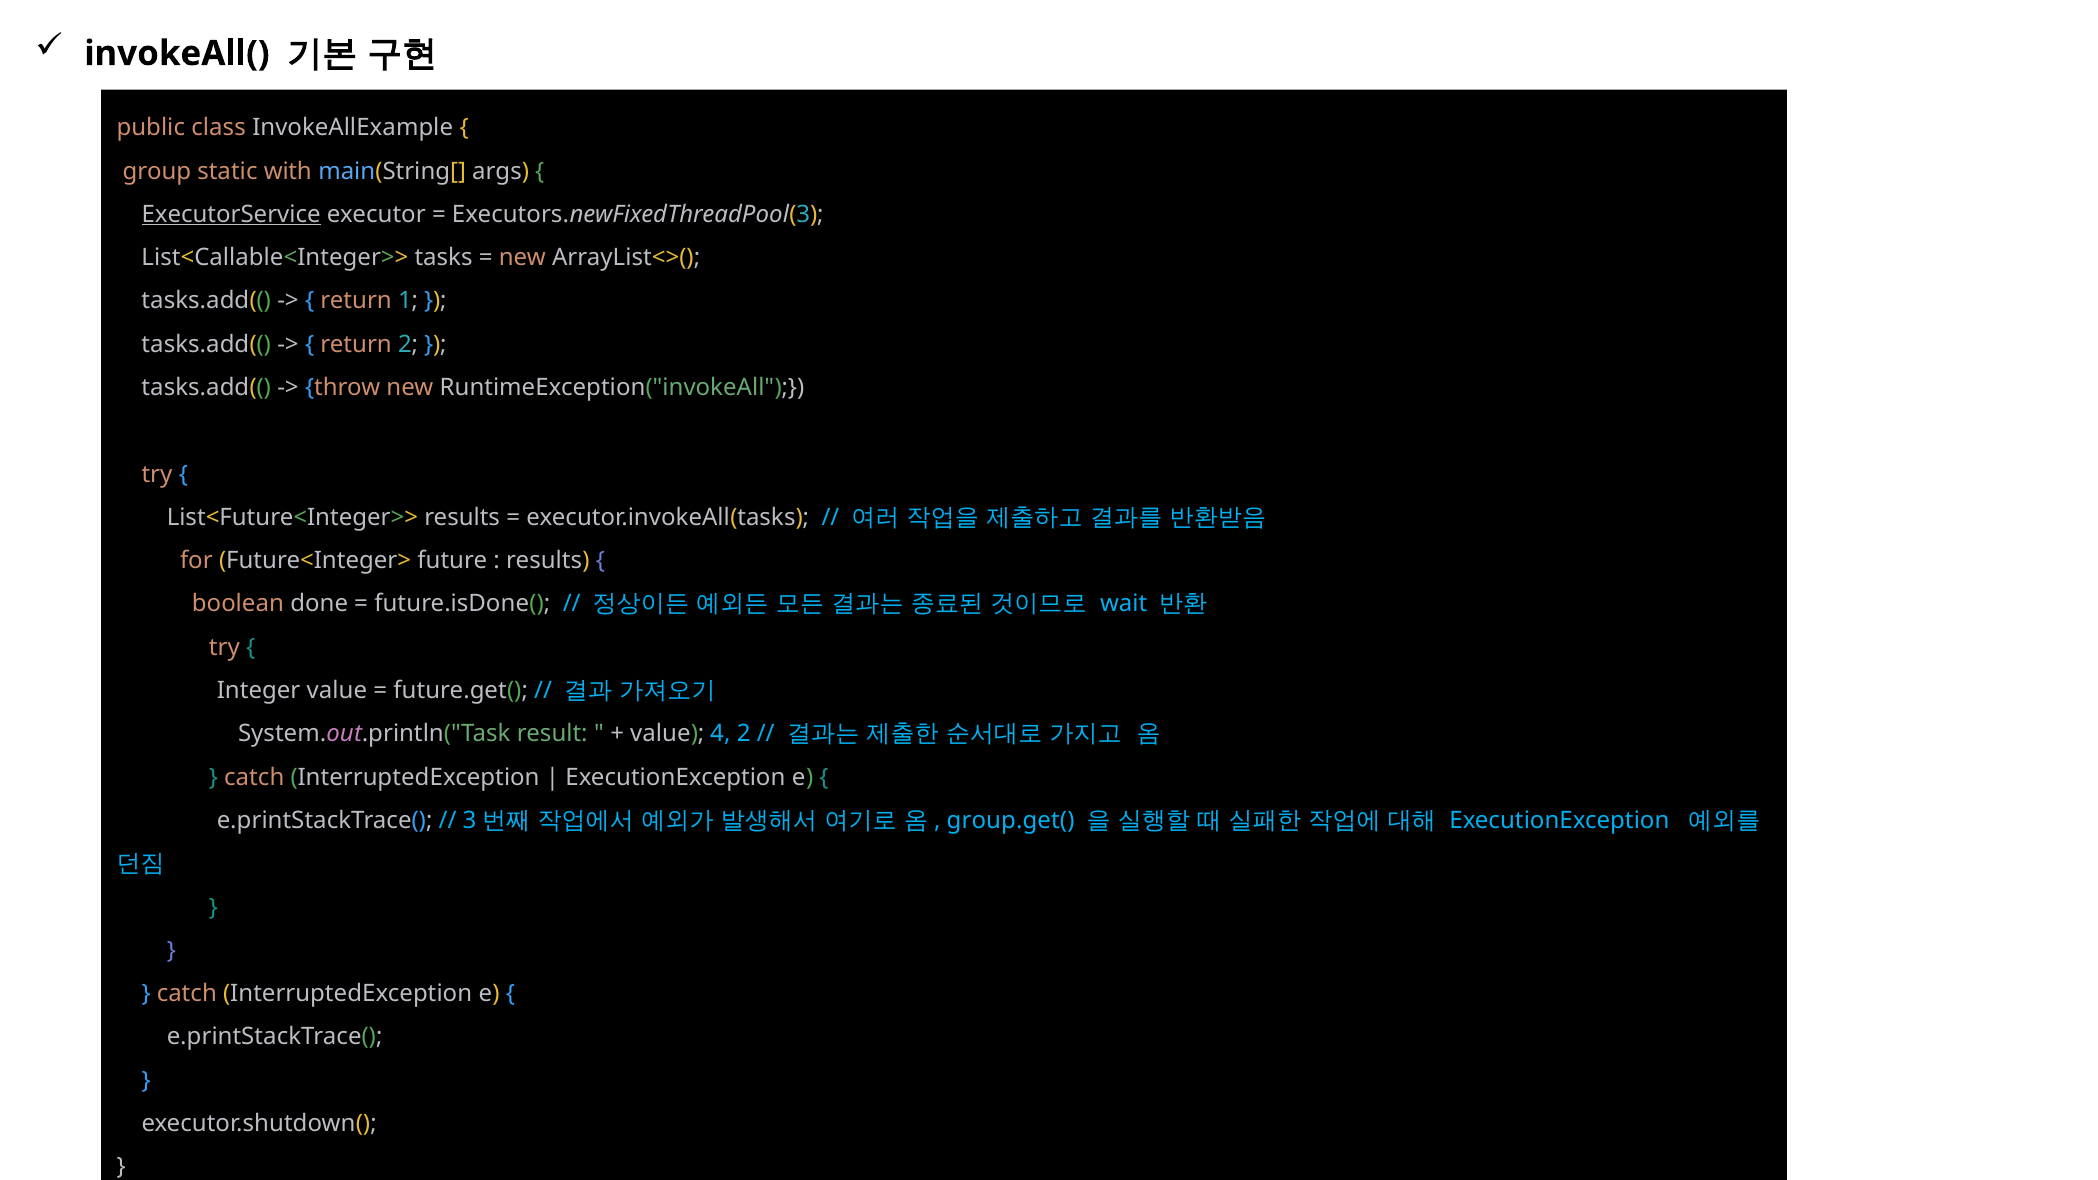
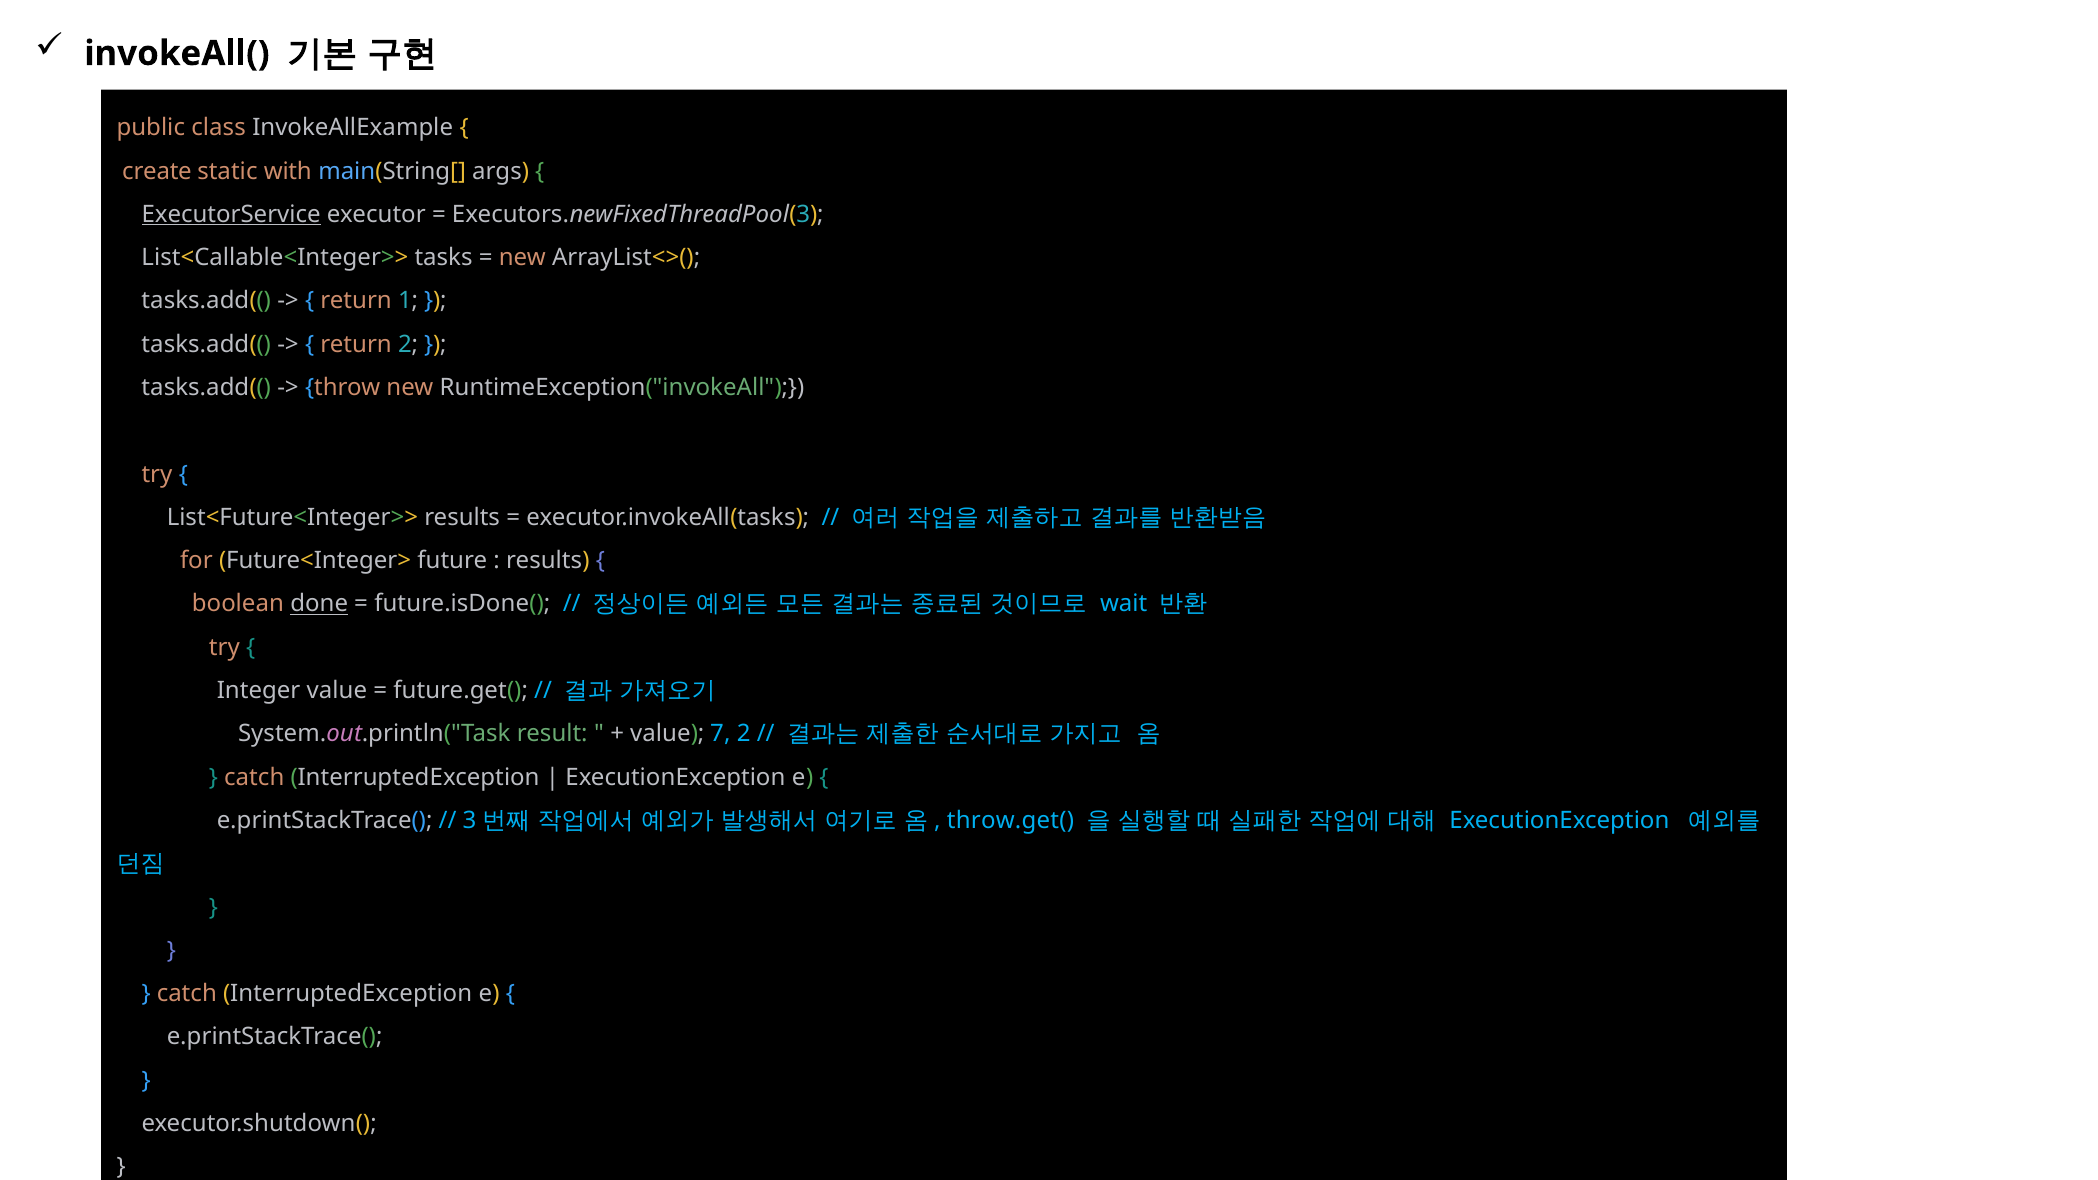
group: group -> create
done underline: none -> present
4: 4 -> 7
group.get(: group.get( -> throw.get(
